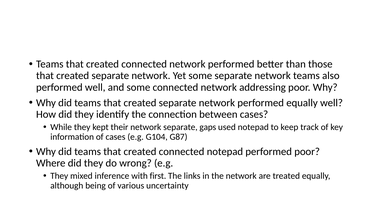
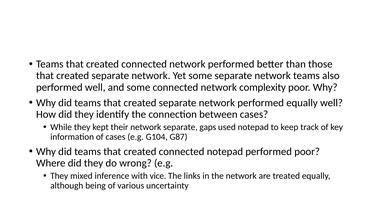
addressing: addressing -> complexity
first: first -> vice
